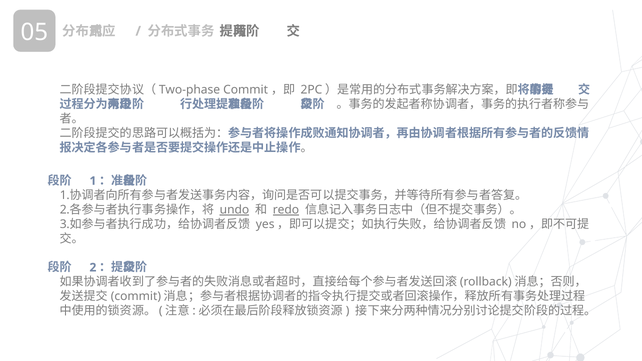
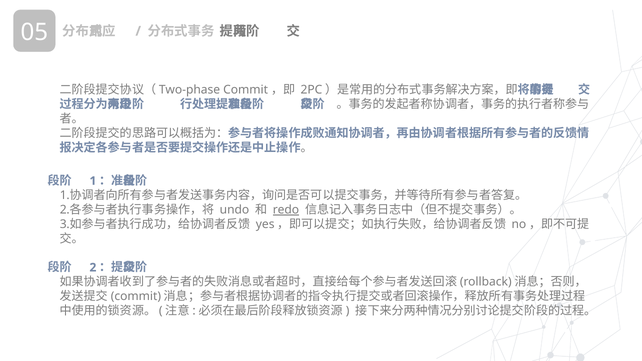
undo underline: present -> none
